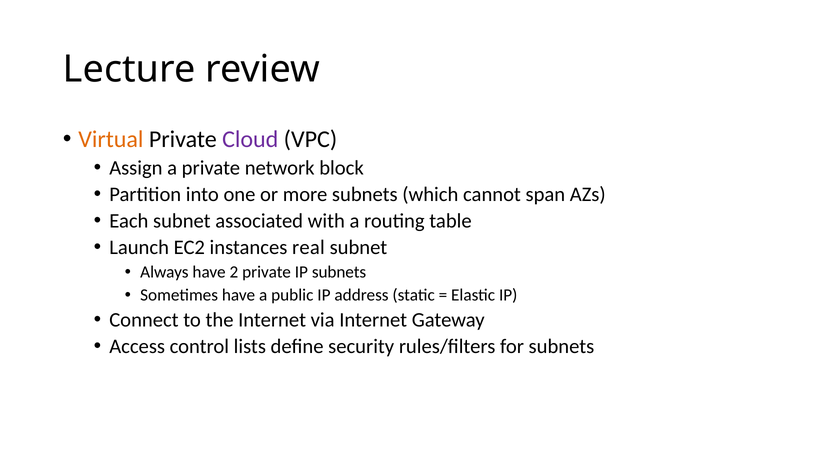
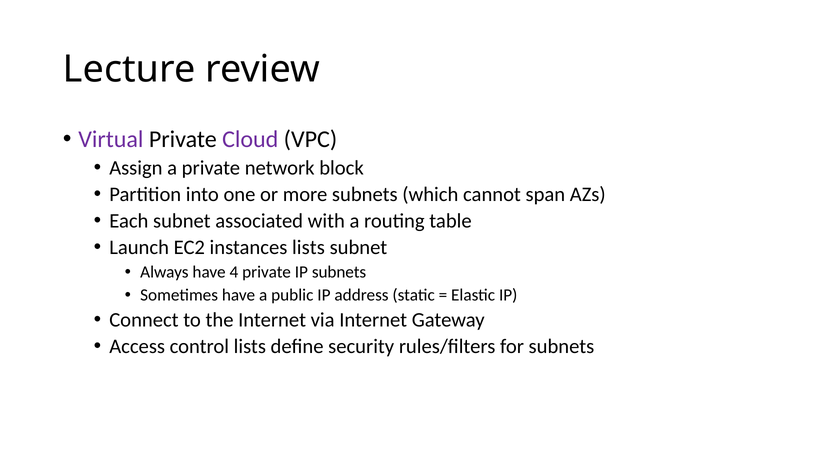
Virtual colour: orange -> purple
instances real: real -> lists
2: 2 -> 4
